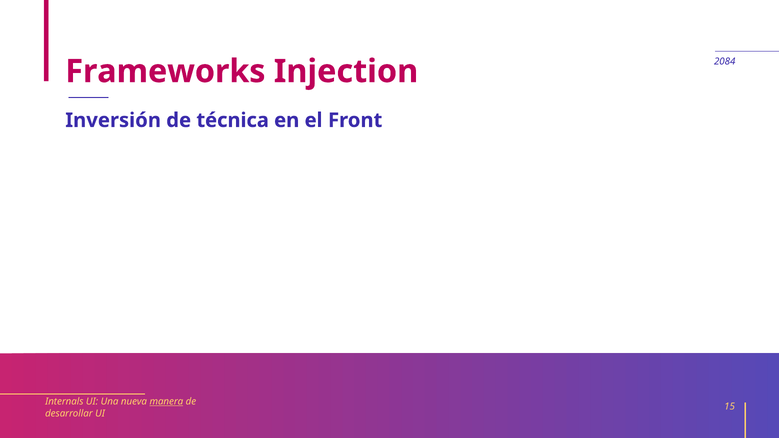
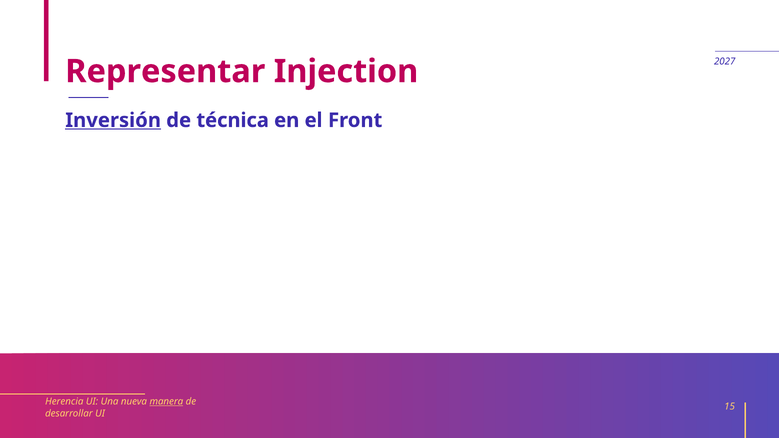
2084: 2084 -> 2027
Frameworks: Frameworks -> Representar
Inversión underline: none -> present
Internals: Internals -> Herencia
